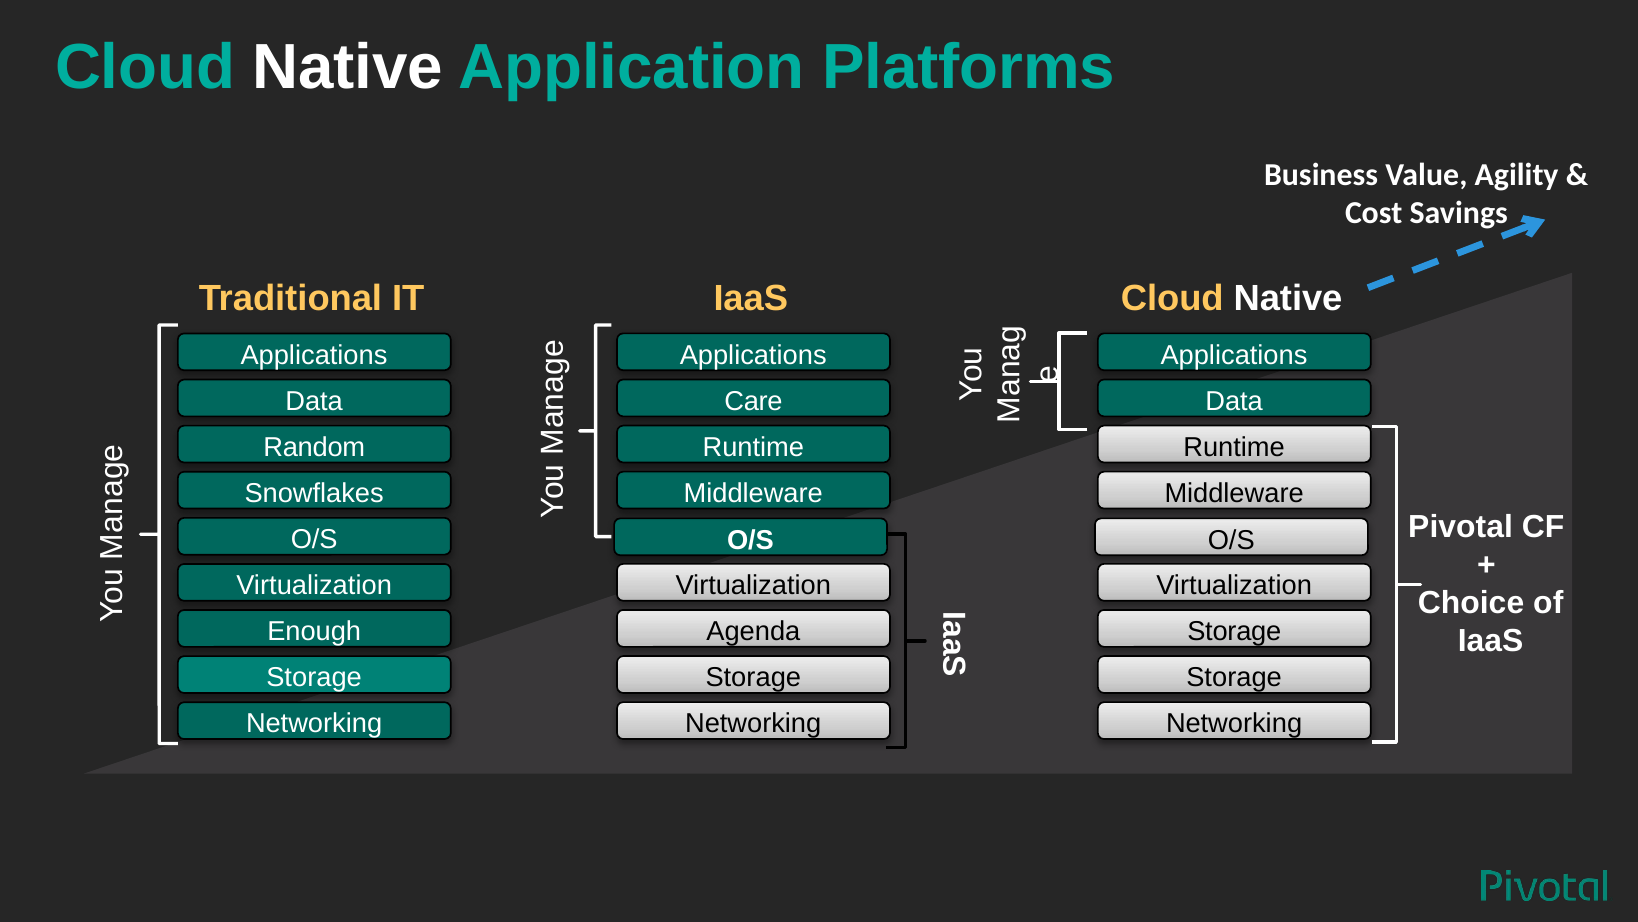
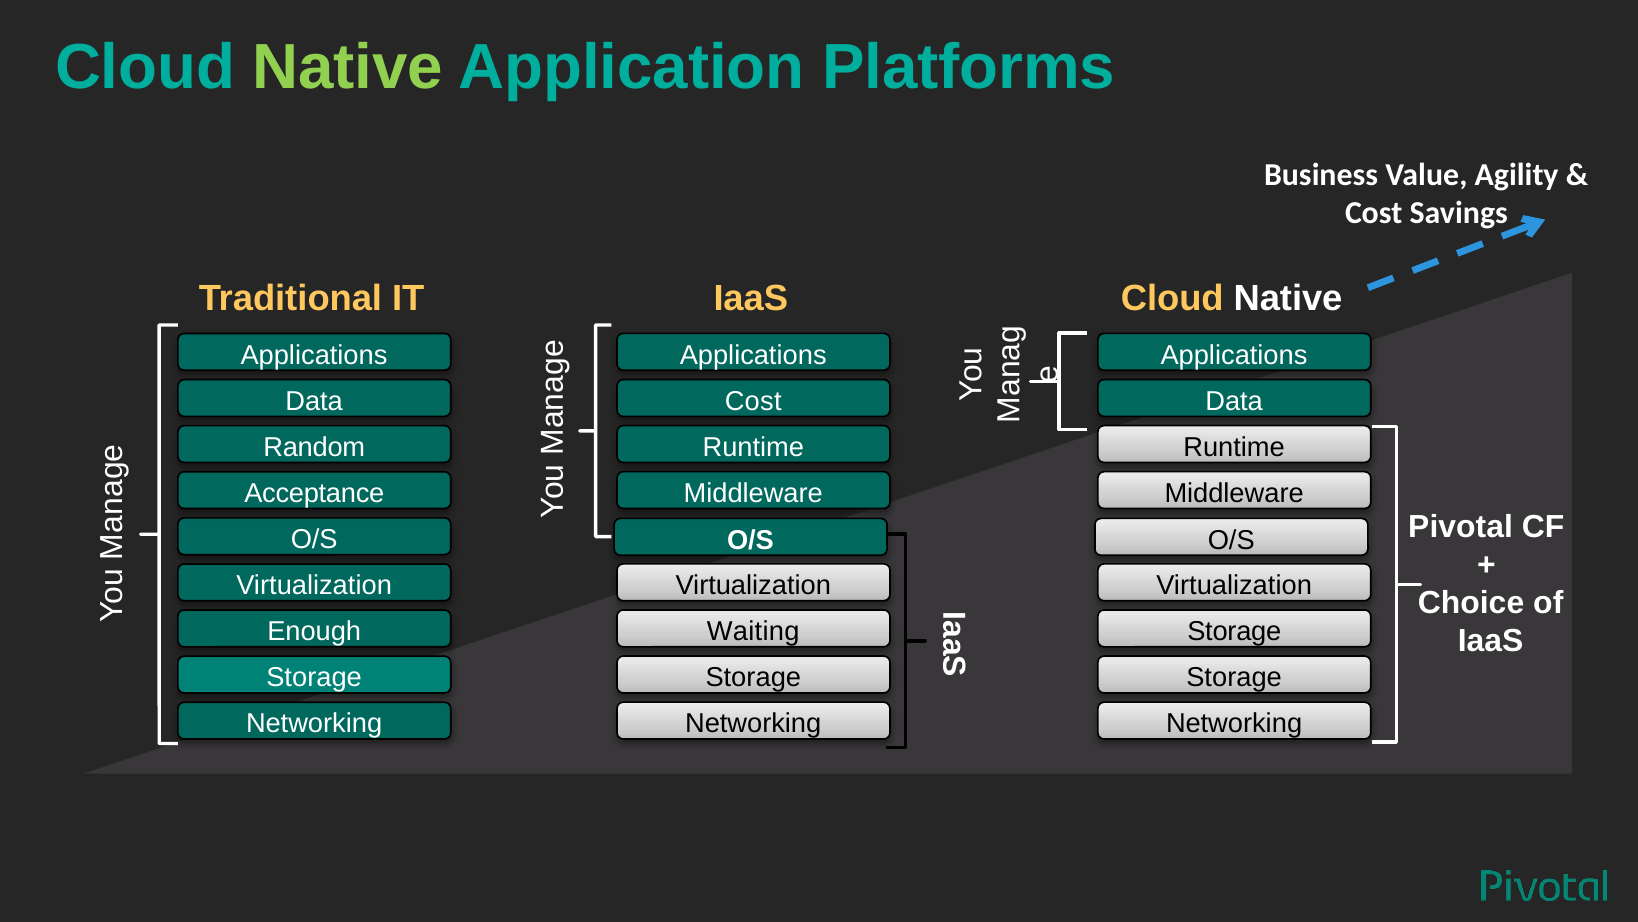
Native at (348, 68) colour: white -> light green
Care at (753, 401): Care -> Cost
Snowflakes: Snowflakes -> Acceptance
Agenda: Agenda -> Waiting
